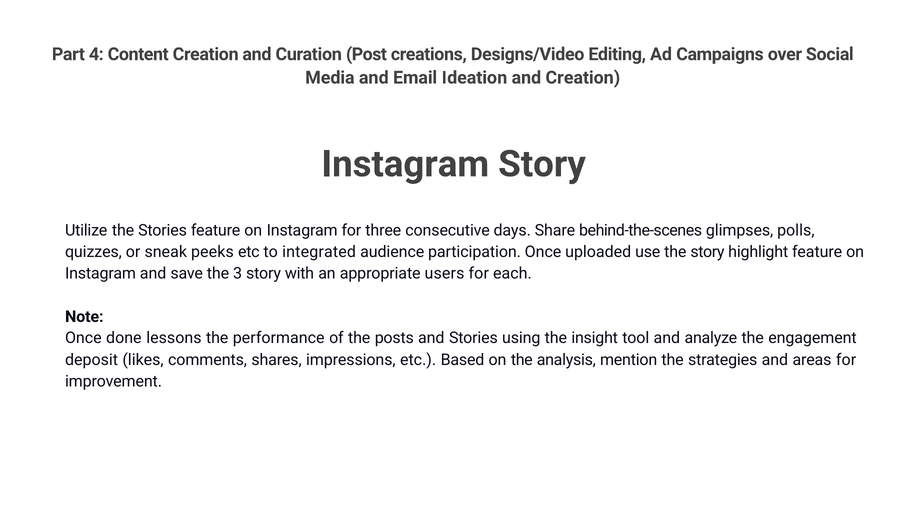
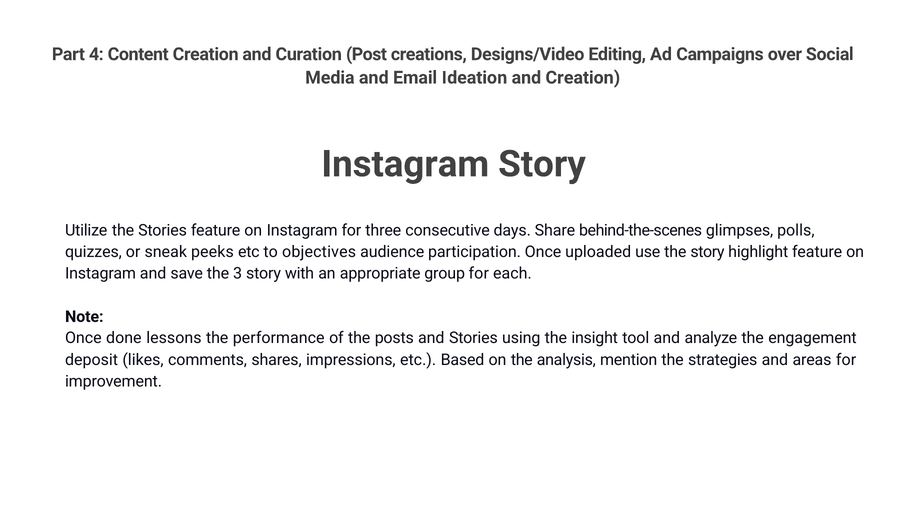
integrated: integrated -> objectives
users: users -> group
